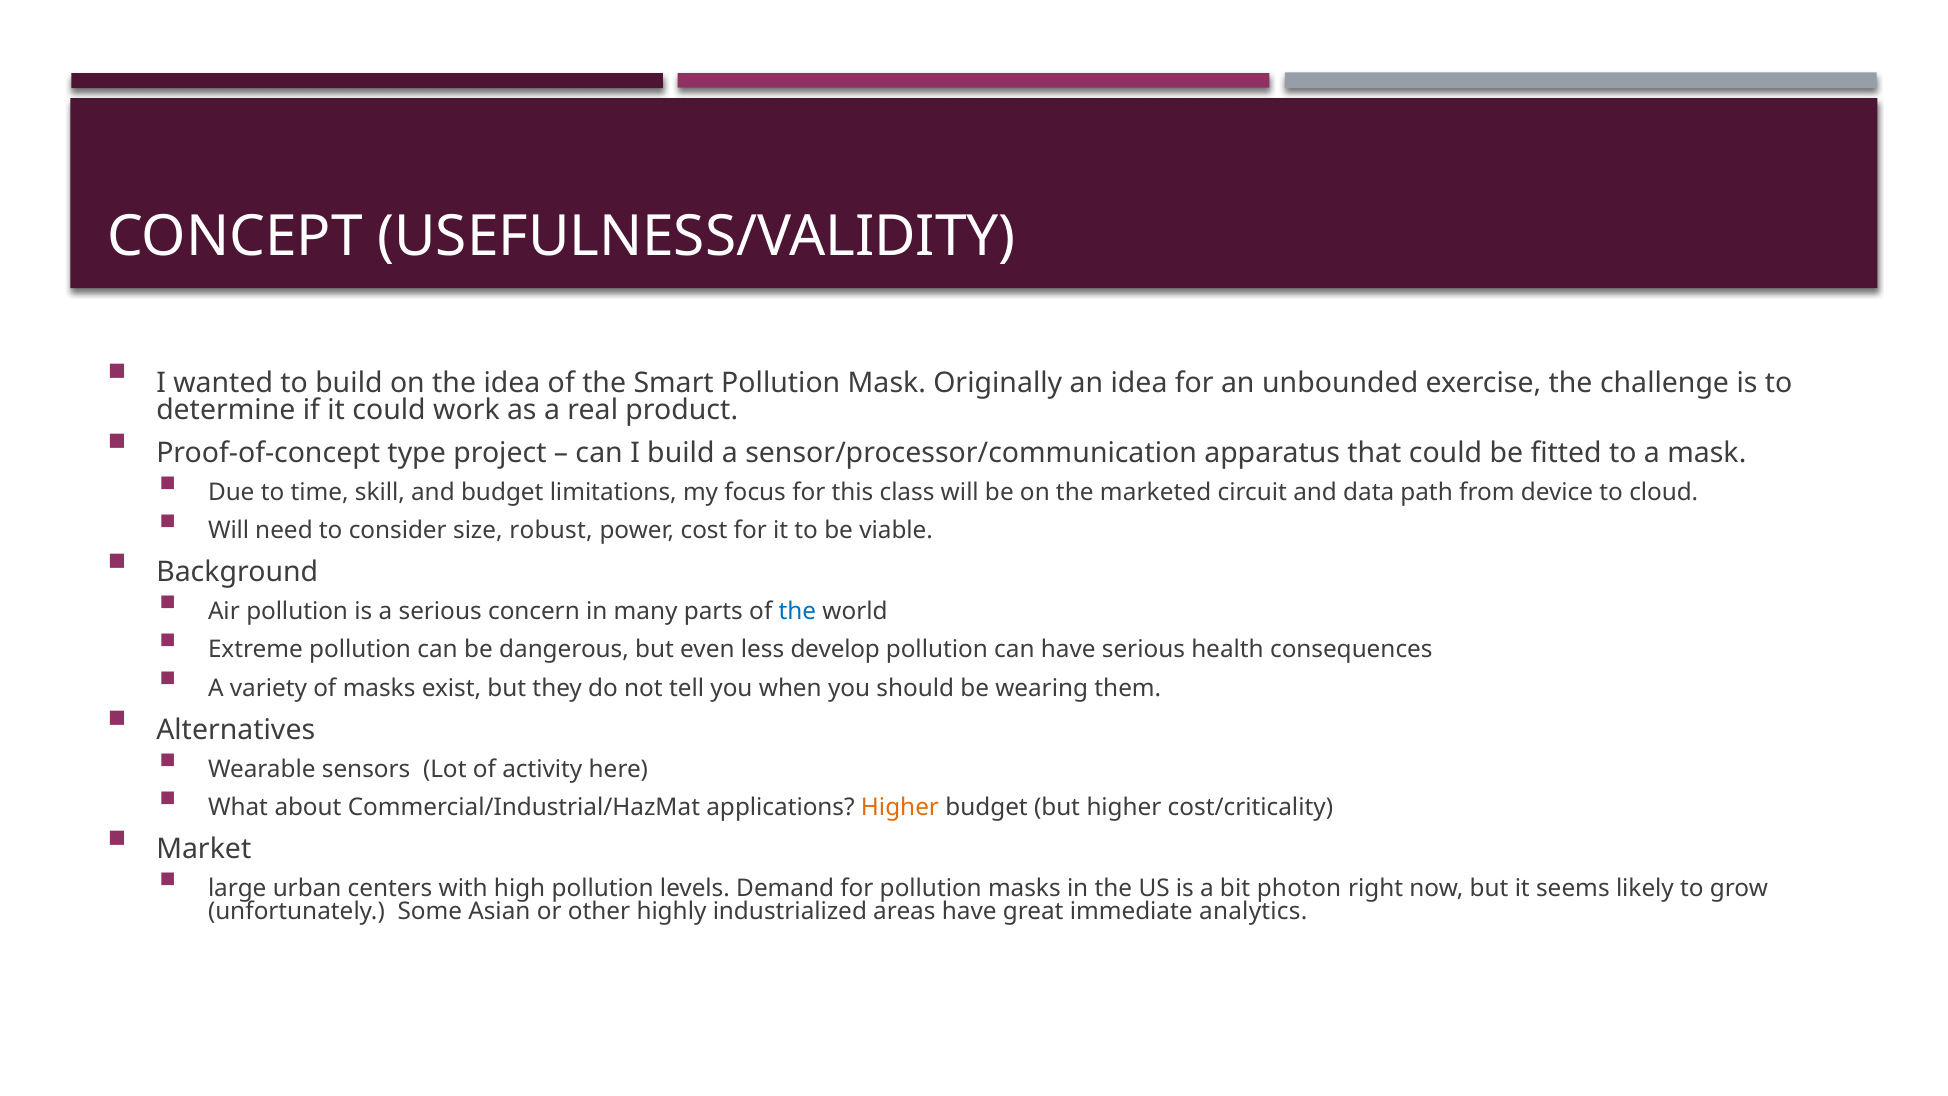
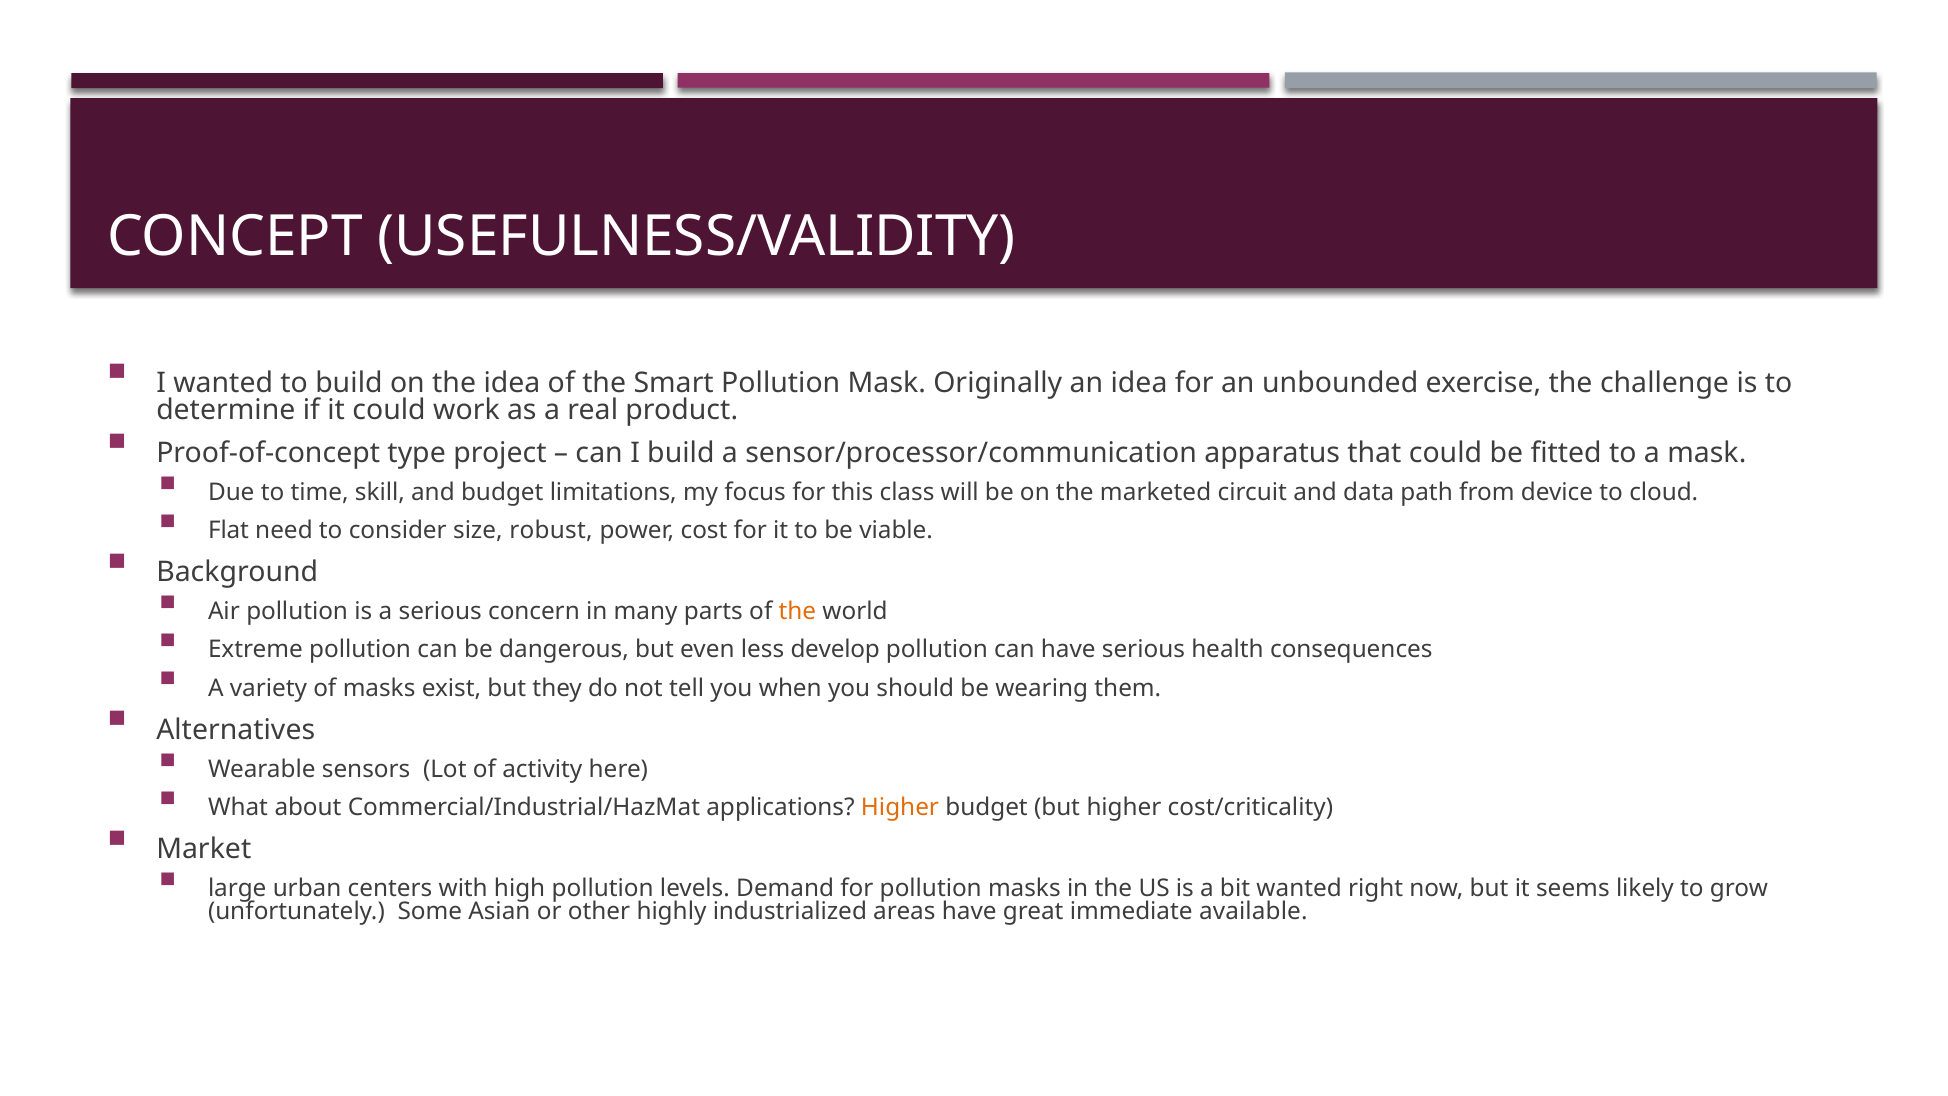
Will at (229, 530): Will -> Flat
the at (797, 612) colour: blue -> orange
bit photon: photon -> wanted
analytics: analytics -> available
